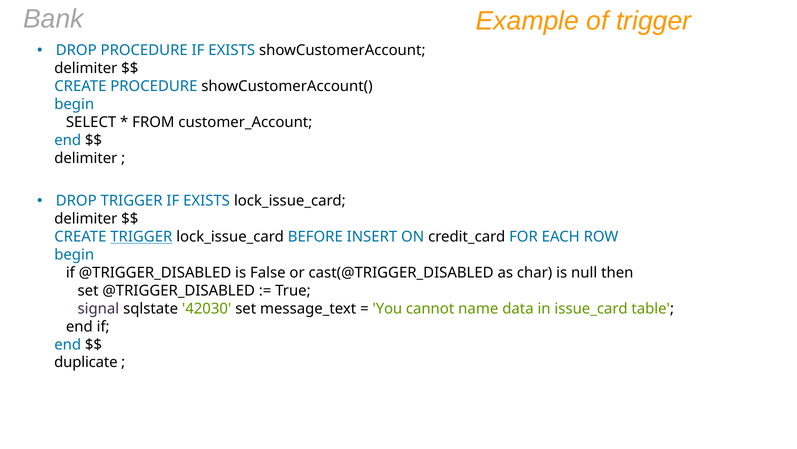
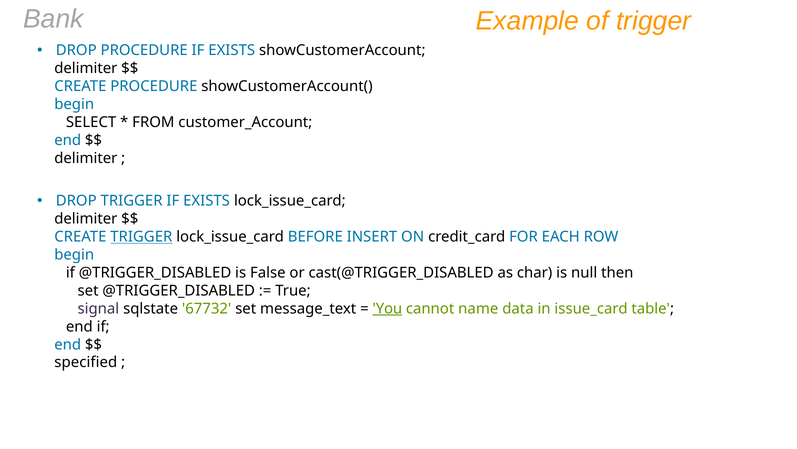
42030: 42030 -> 67732
You underline: none -> present
duplicate: duplicate -> specified
